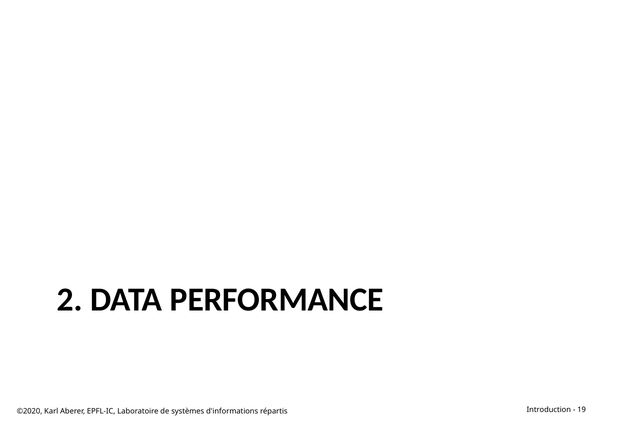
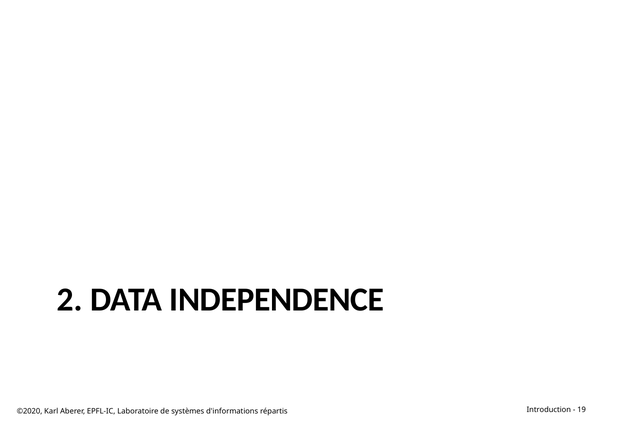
PERFORMANCE: PERFORMANCE -> INDEPENDENCE
